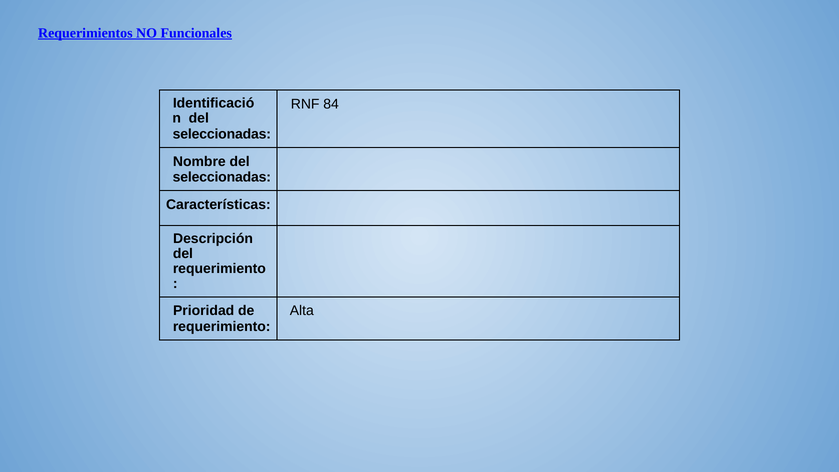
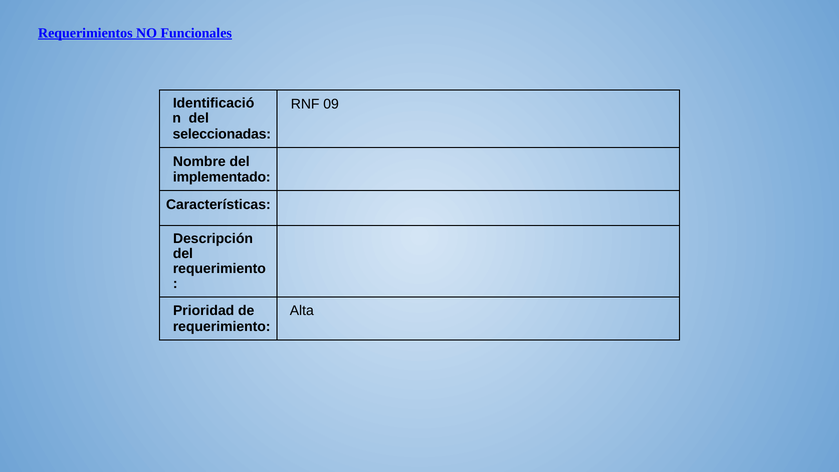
84: 84 -> 09
seleccionadas at (222, 177): seleccionadas -> implementado
